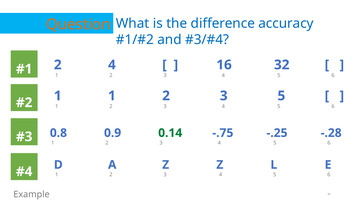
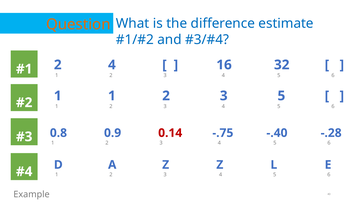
accuracy: accuracy -> estimate
0.14 colour: green -> red
-.25: -.25 -> -.40
